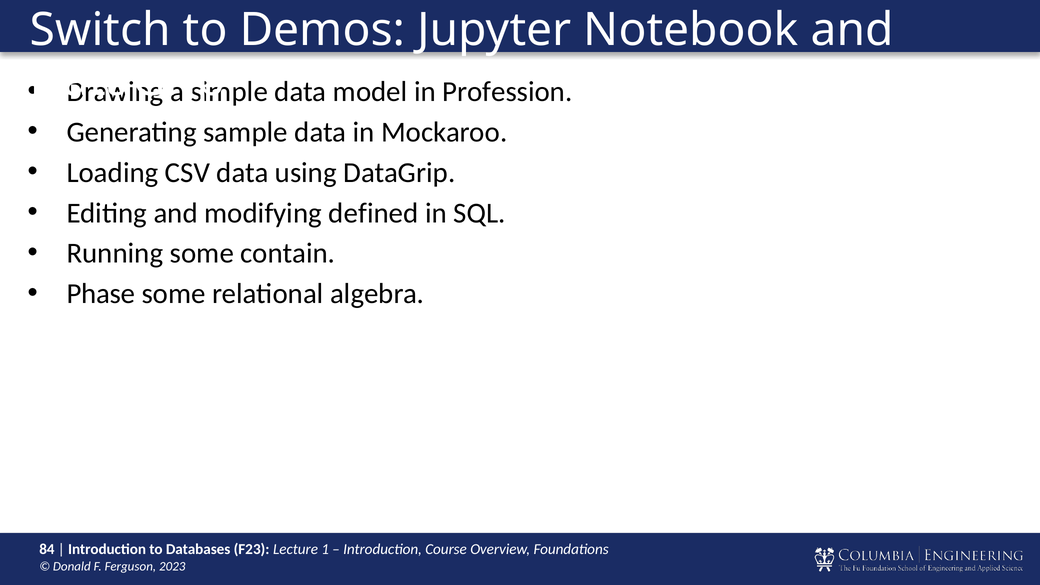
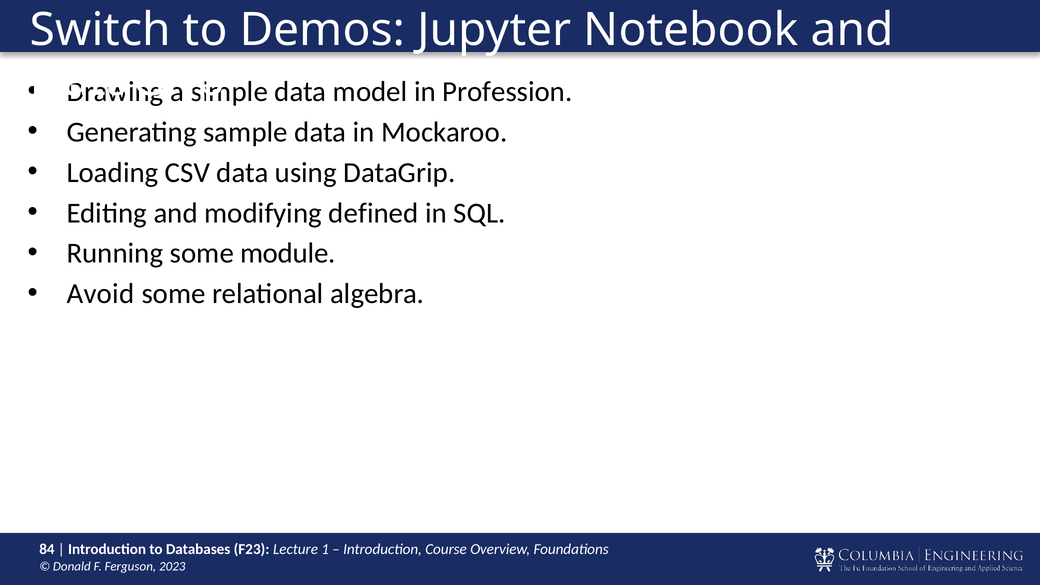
contain: contain -> module
Phase: Phase -> Avoid
